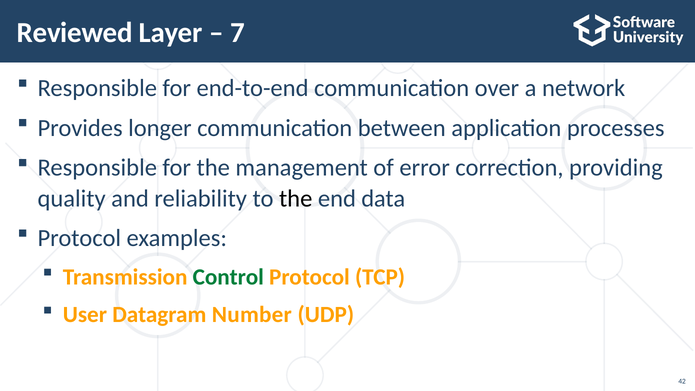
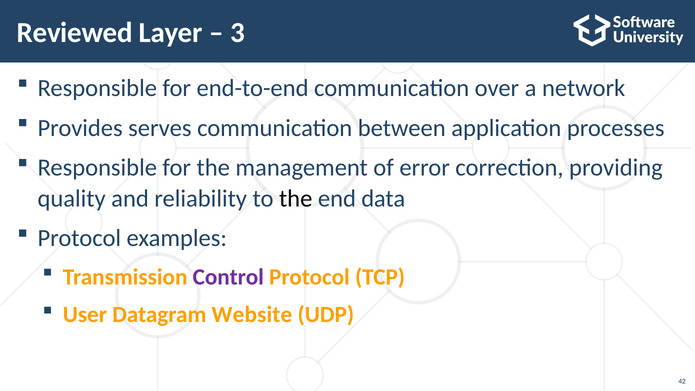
7: 7 -> 3
longer: longer -> serves
Control colour: green -> purple
Number: Number -> Website
